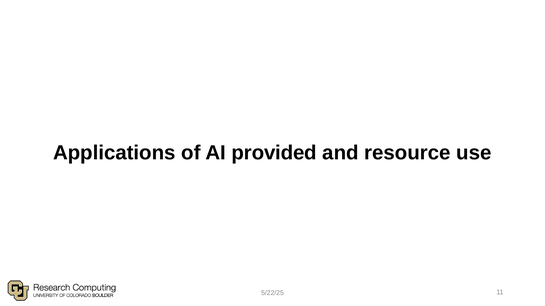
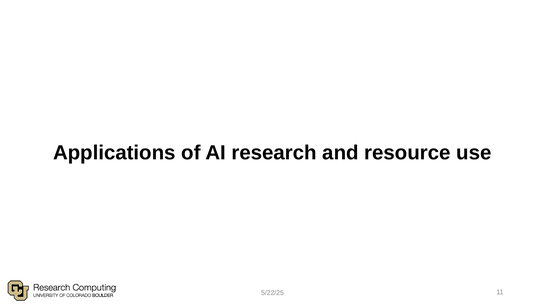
provided: provided -> research
